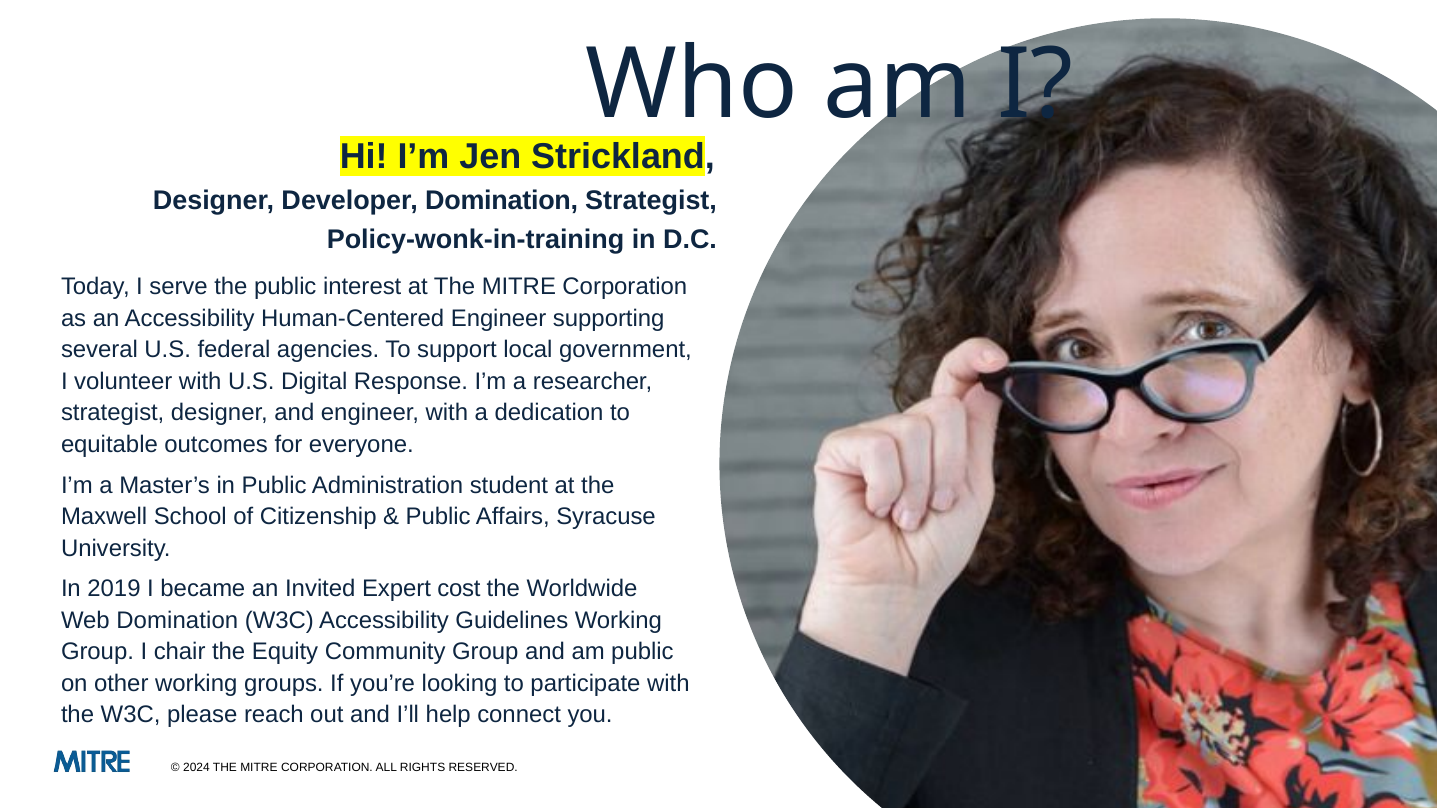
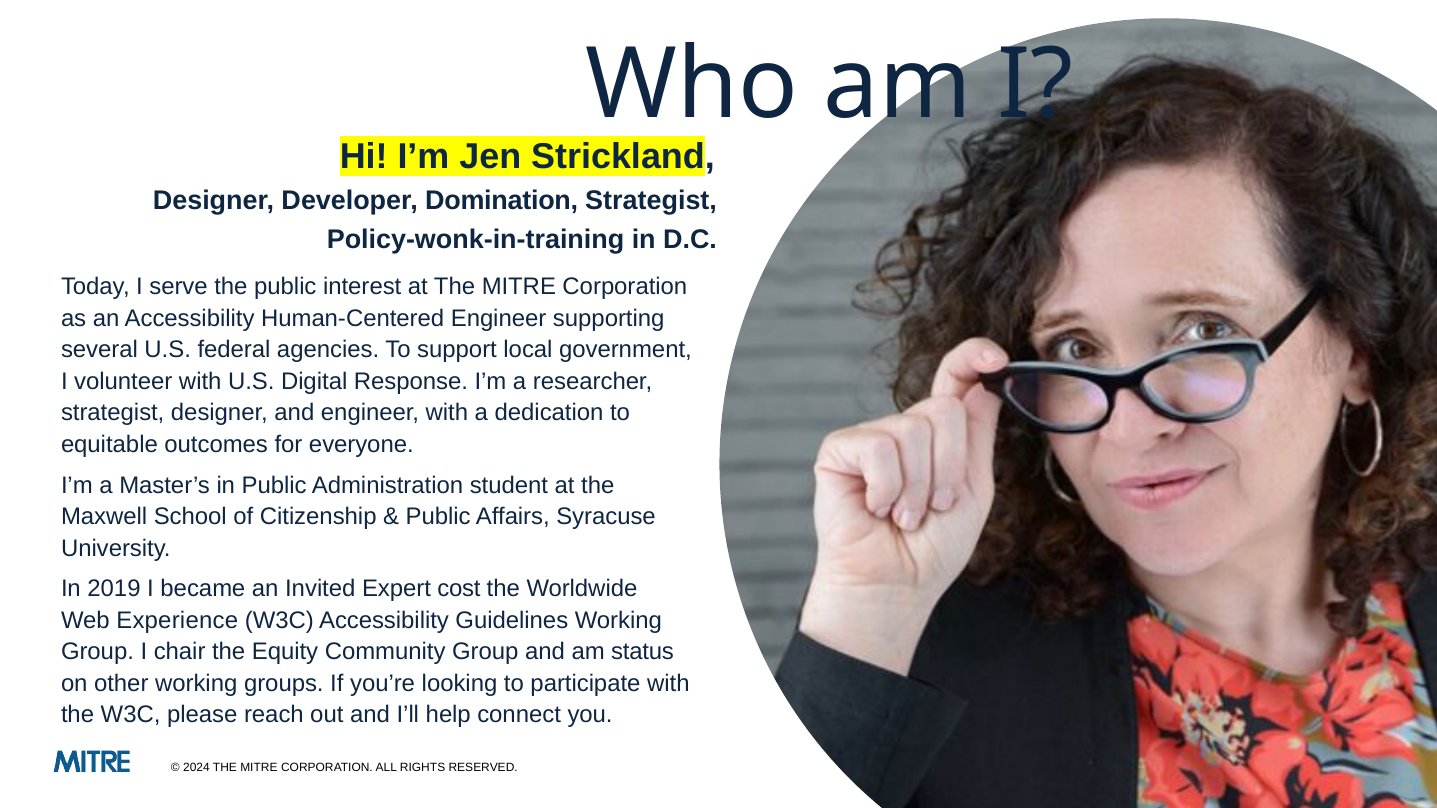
Web Domination: Domination -> Experience
am public: public -> status
